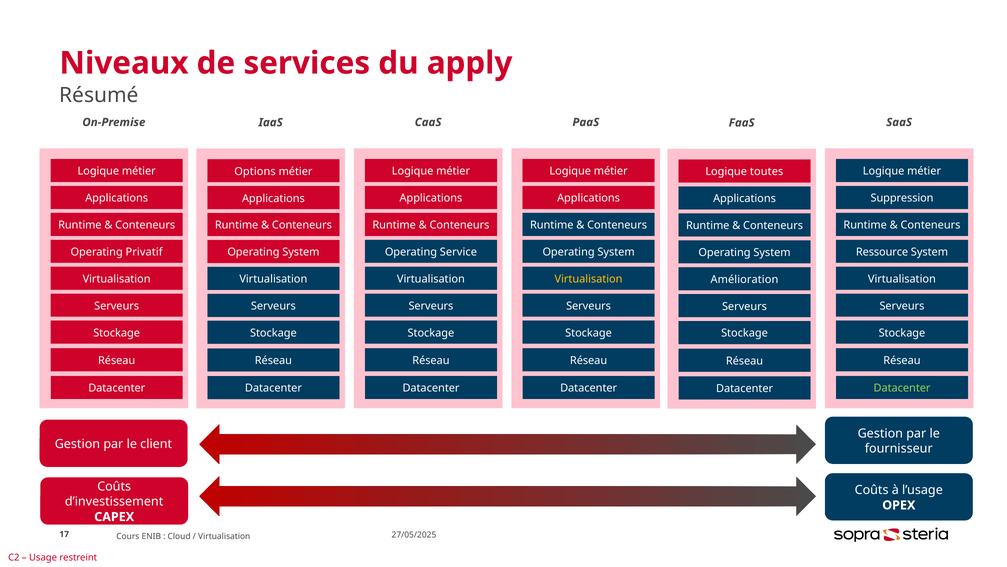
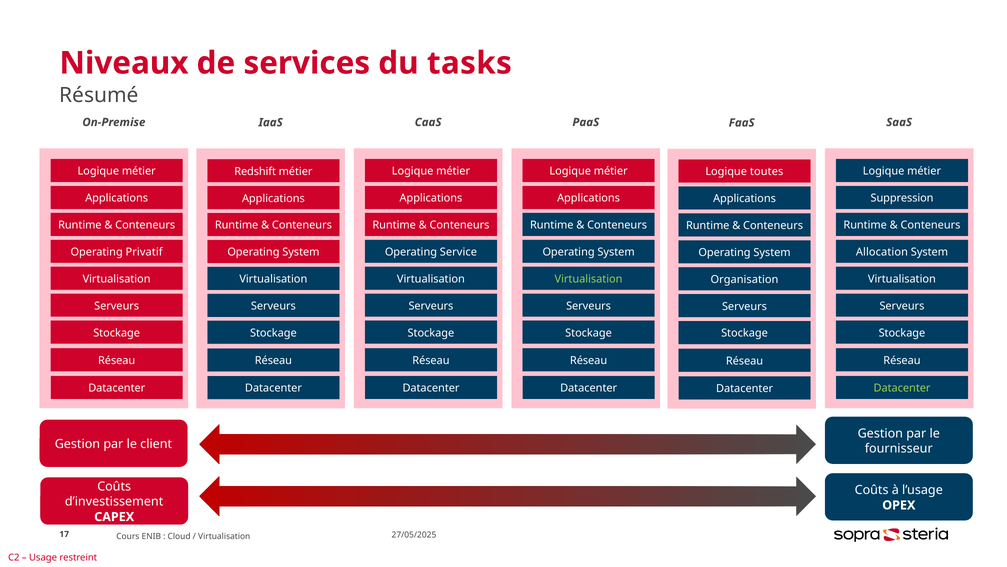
apply: apply -> tasks
Options: Options -> Redshift
Ressource: Ressource -> Allocation
Virtualisation at (589, 279) colour: yellow -> light green
Amélioration: Amélioration -> Organisation
